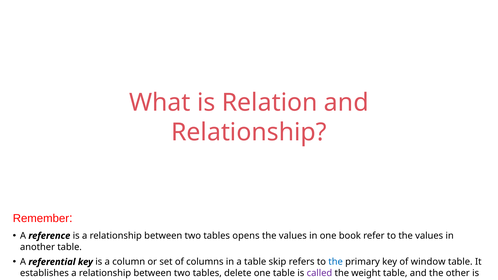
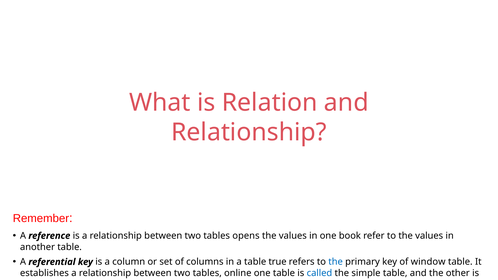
skip: skip -> true
delete: delete -> online
called at (319, 273) colour: purple -> blue
weight: weight -> simple
